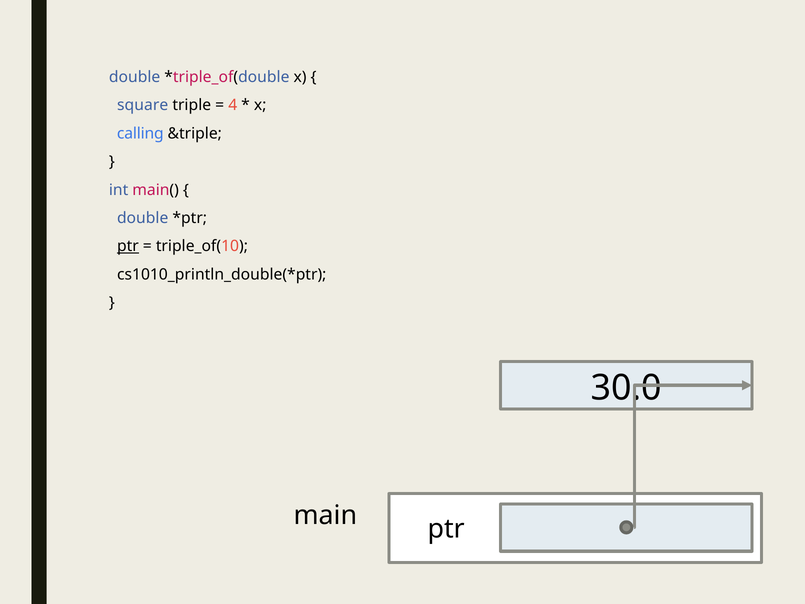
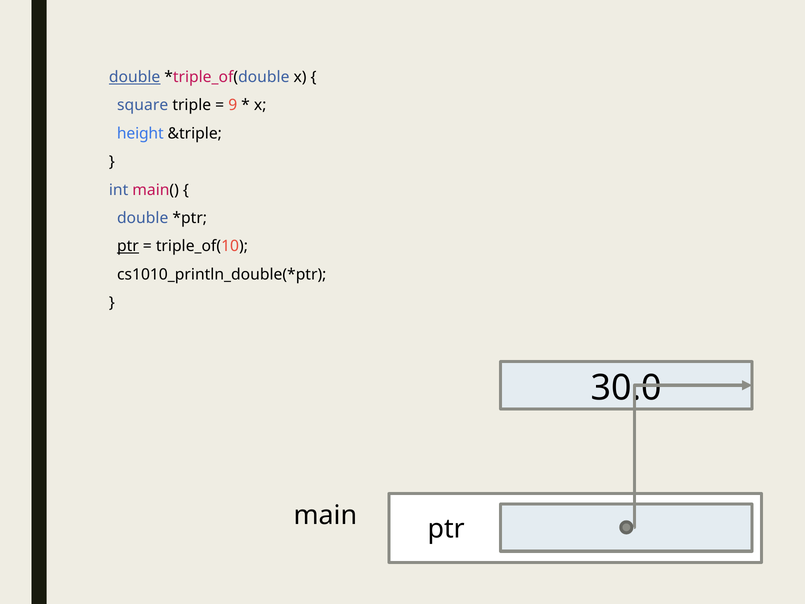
double at (135, 77) underline: none -> present
4: 4 -> 9
calling: calling -> height
